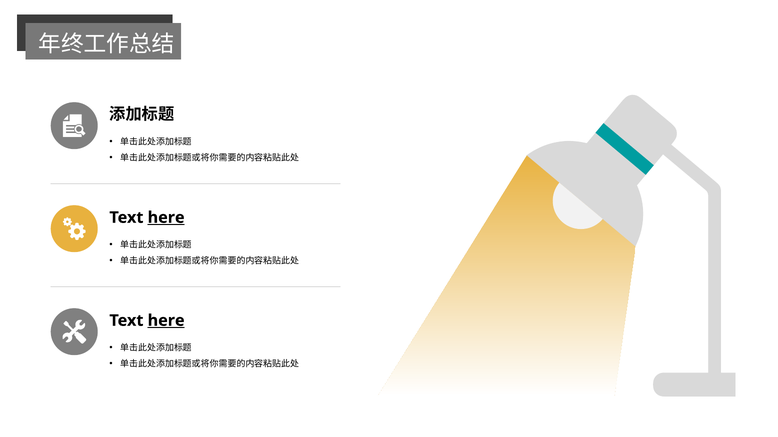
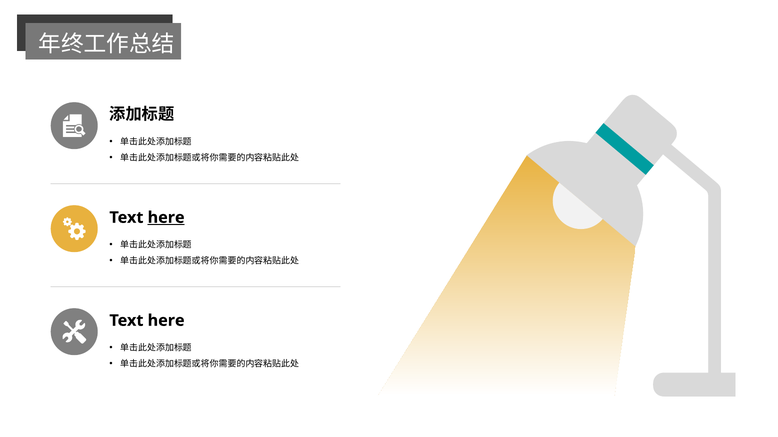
here at (166, 321) underline: present -> none
